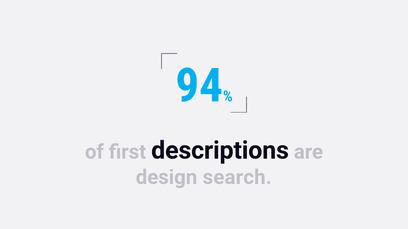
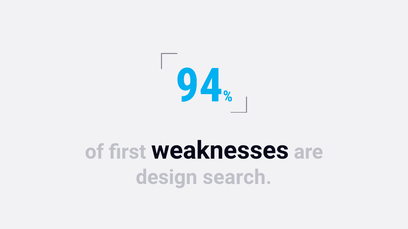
descriptions: descriptions -> weaknesses
